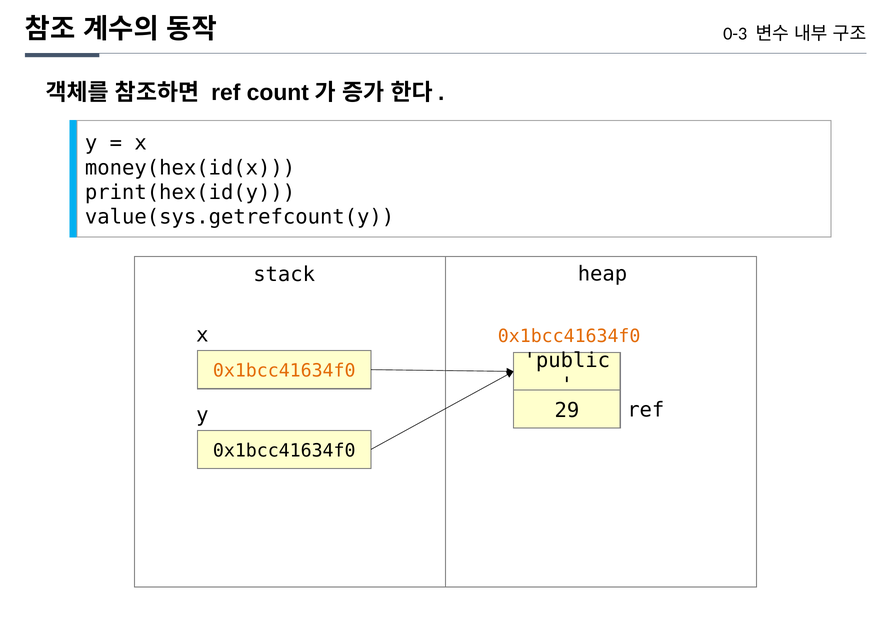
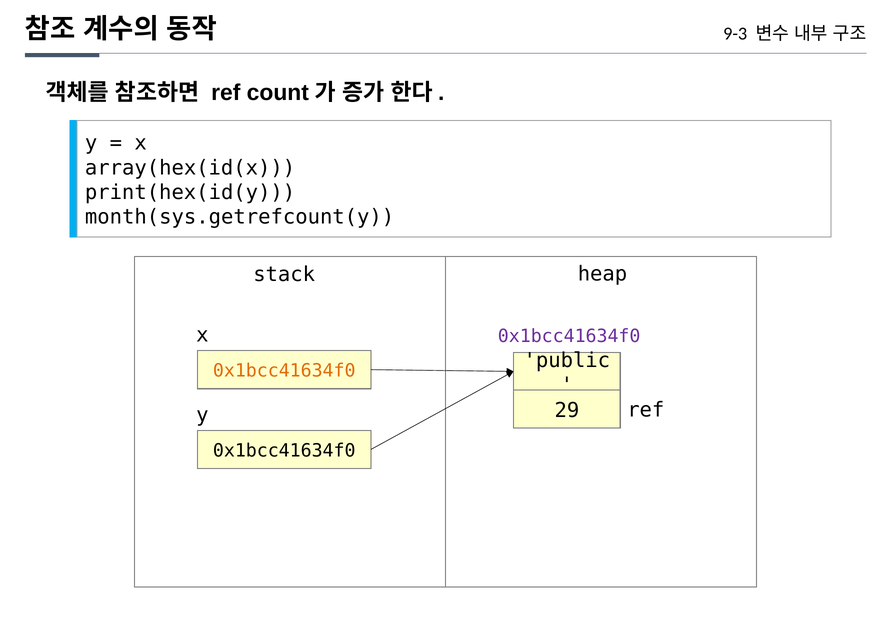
0-3: 0-3 -> 9-3
money(hex(id(x: money(hex(id(x -> array(hex(id(x
value(sys.getrefcount(y: value(sys.getrefcount(y -> month(sys.getrefcount(y
0x1bcc41634f0 at (569, 336) colour: orange -> purple
